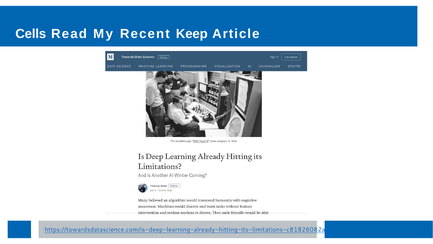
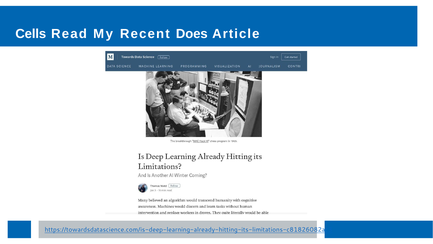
Keep: Keep -> Does
